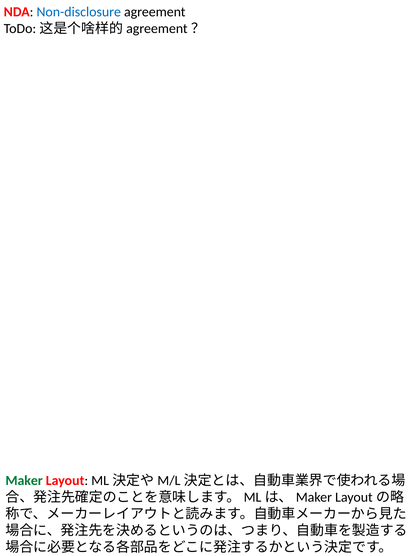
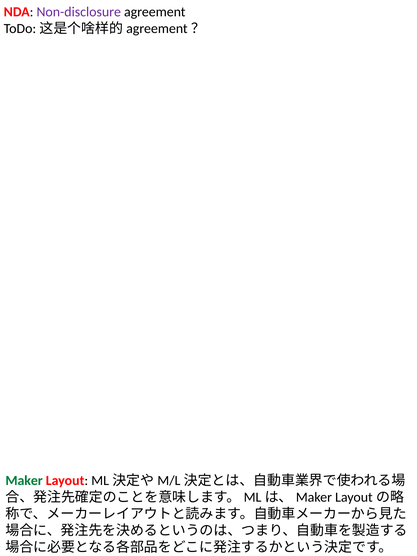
Non-disclosure colour: blue -> purple
